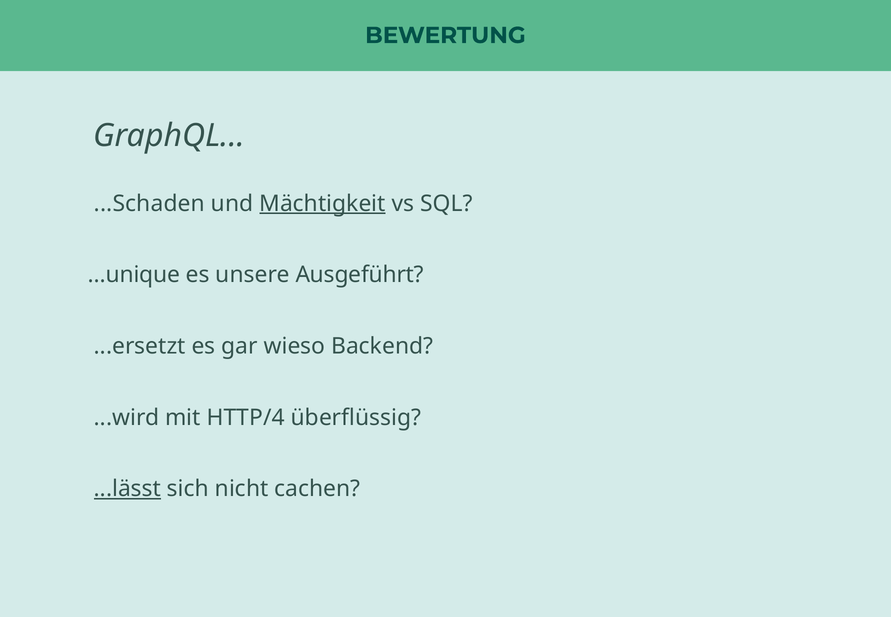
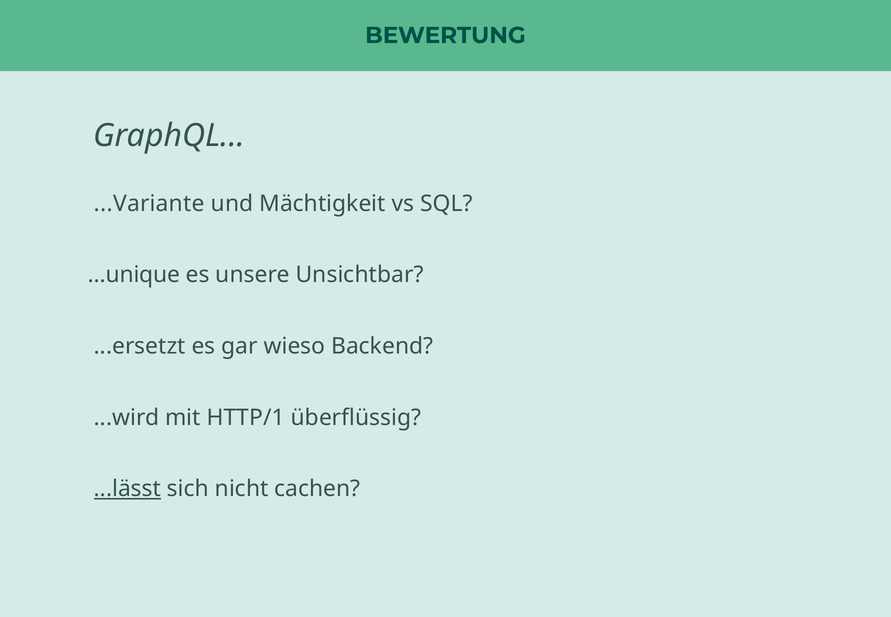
...Schaden: ...Schaden -> ...Variante
Mächtigkeit underline: present -> none
Ausgeführt: Ausgeführt -> Unsichtbar
HTTP/4: HTTP/4 -> HTTP/1
